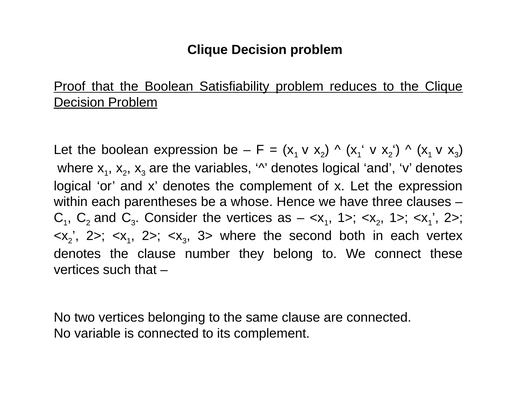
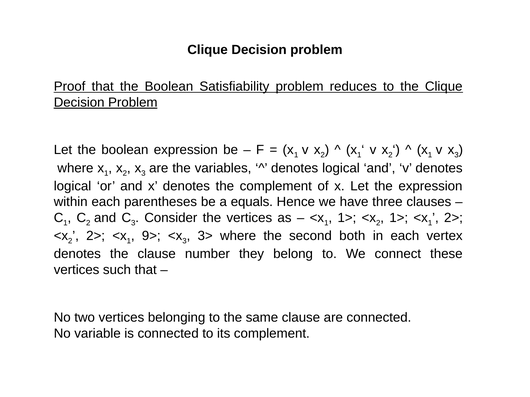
whose: whose -> equals
2> at (151, 236): 2> -> 9>
